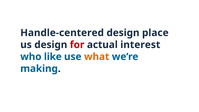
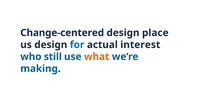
Handle-centered: Handle-centered -> Change-centered
for colour: red -> blue
like: like -> still
